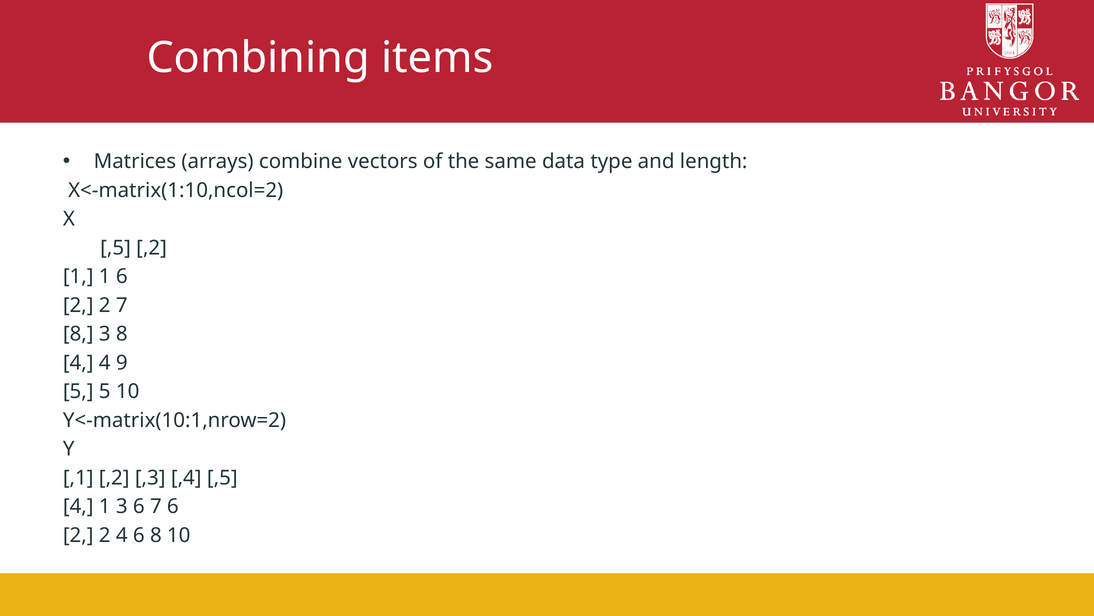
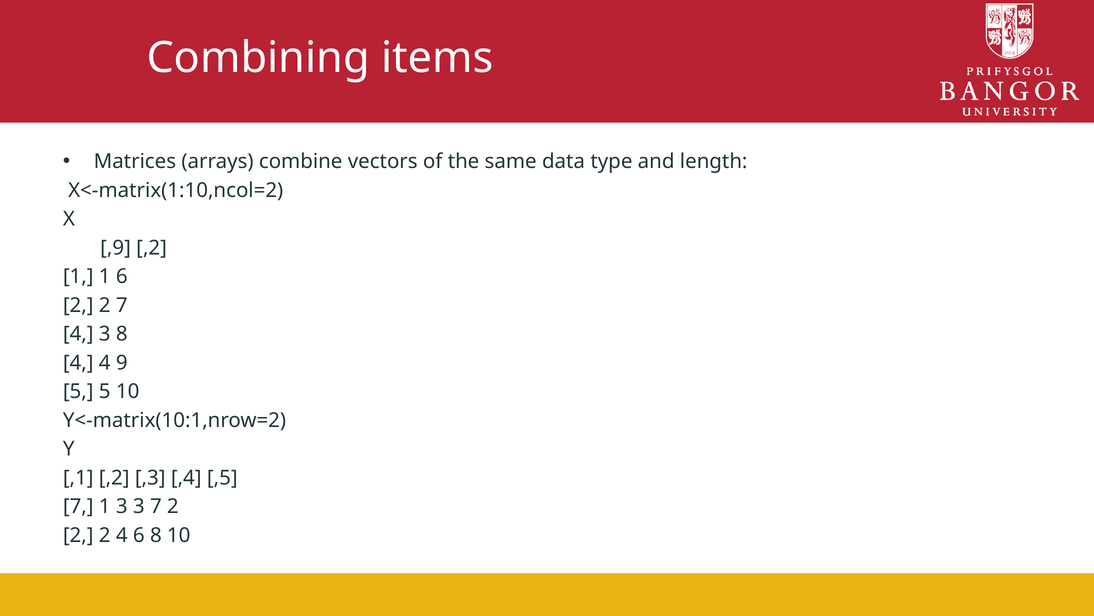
,5 at (116, 248): ,5 -> ,9
8 at (78, 334): 8 -> 4
4 at (78, 506): 4 -> 7
3 6: 6 -> 3
7 6: 6 -> 2
